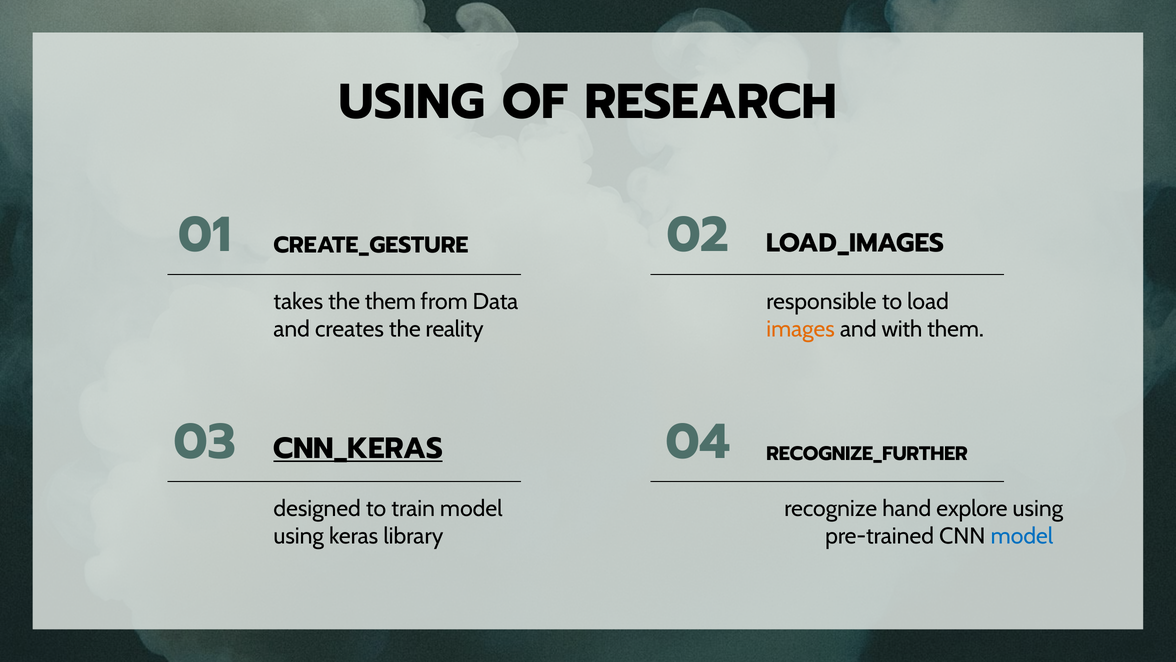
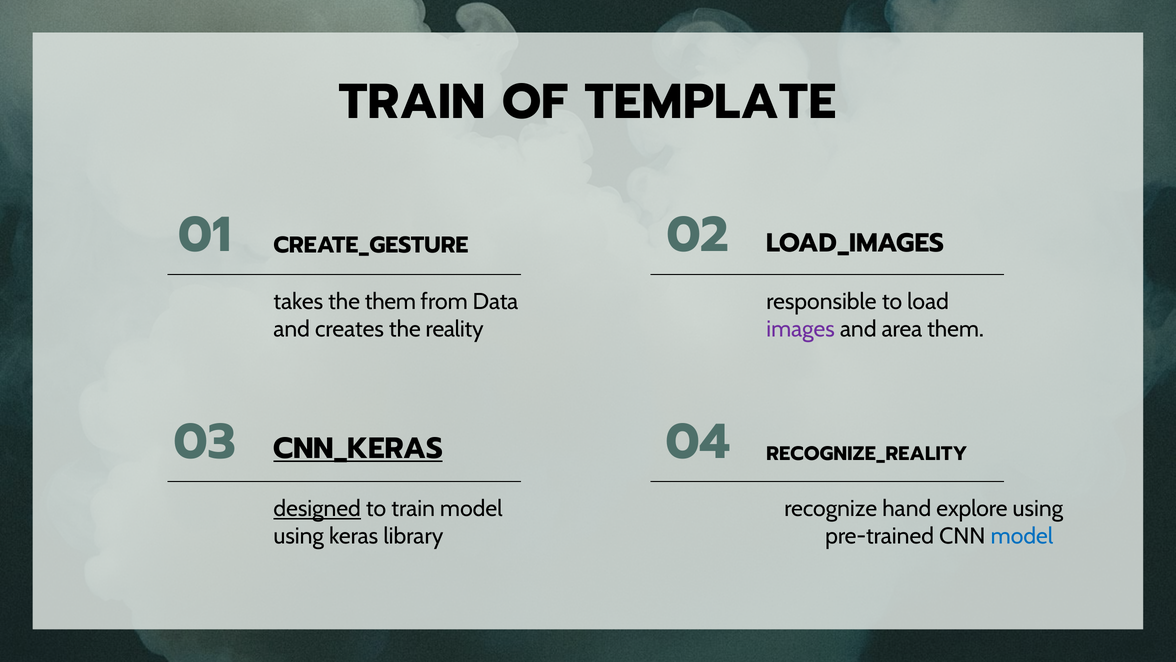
USING at (412, 102): USING -> TRAIN
RESEARCH: RESEARCH -> TEMPLATE
images colour: orange -> purple
with: with -> area
RECOGNIZE_FURTHER: RECOGNIZE_FURTHER -> RECOGNIZE_REALITY
designed underline: none -> present
